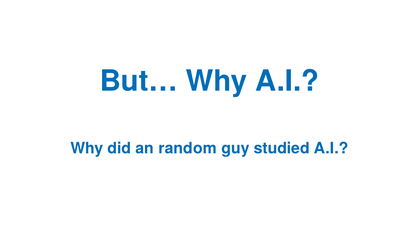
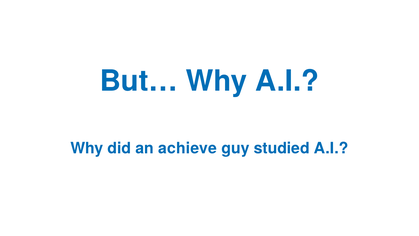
random: random -> achieve
